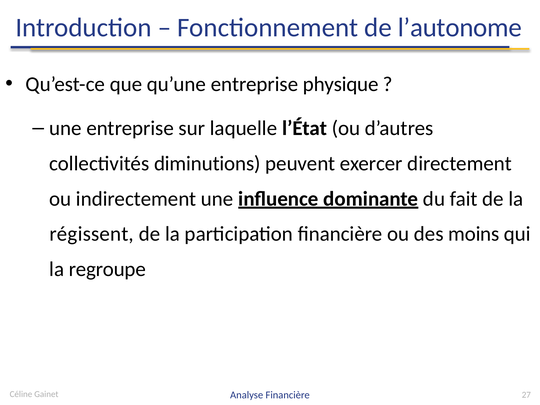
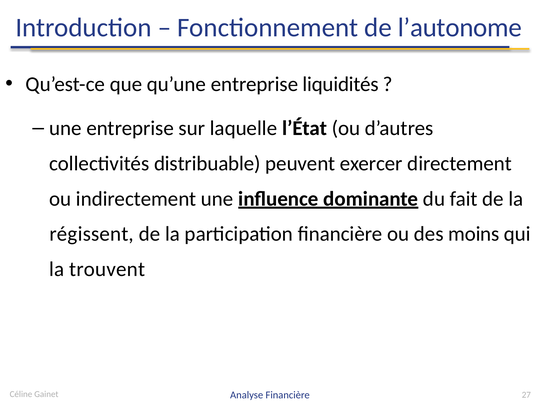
physique: physique -> liquidités
diminutions: diminutions -> distribuable
regroupe: regroupe -> trouvent
